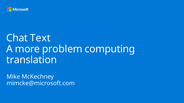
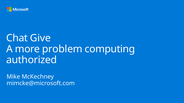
Text: Text -> Give
translation: translation -> authorized
